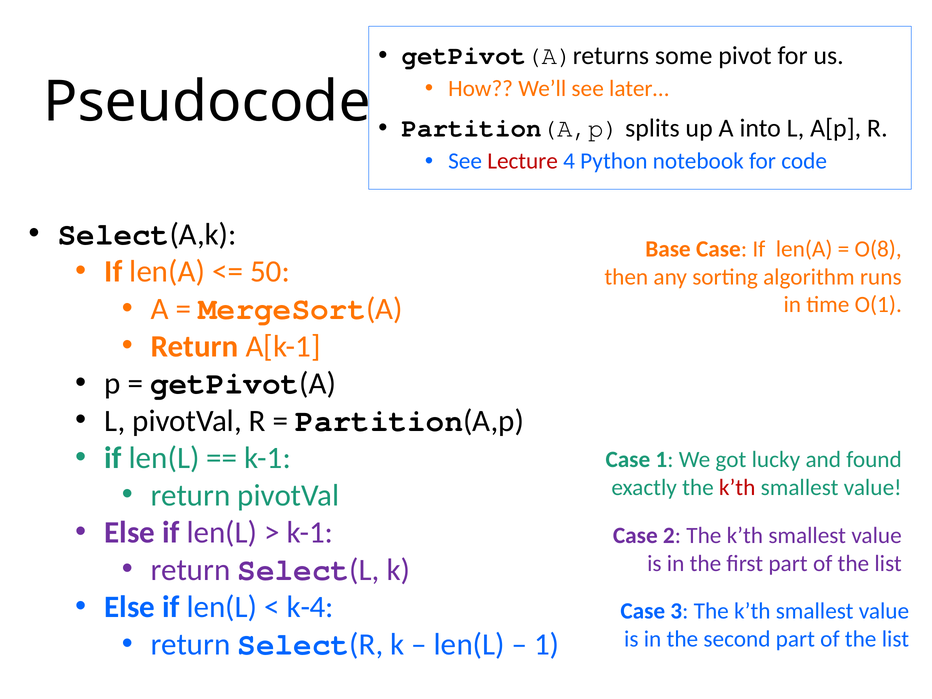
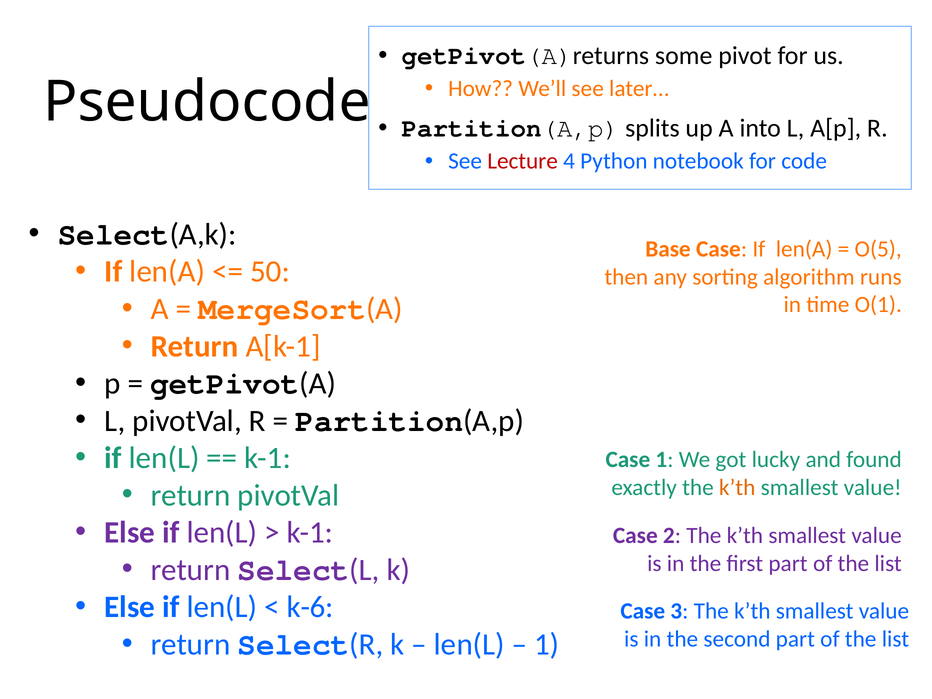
O(8: O(8 -> O(5
k’th at (737, 488) colour: red -> orange
k-4: k-4 -> k-6
